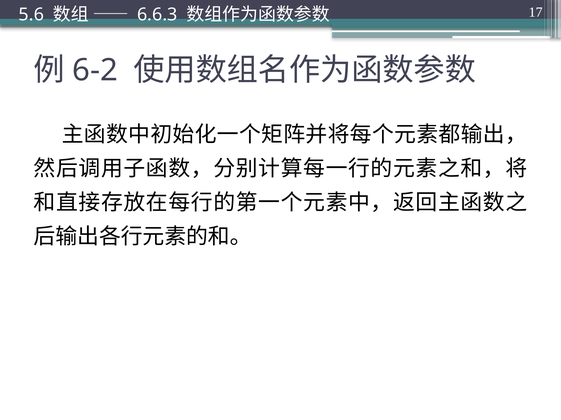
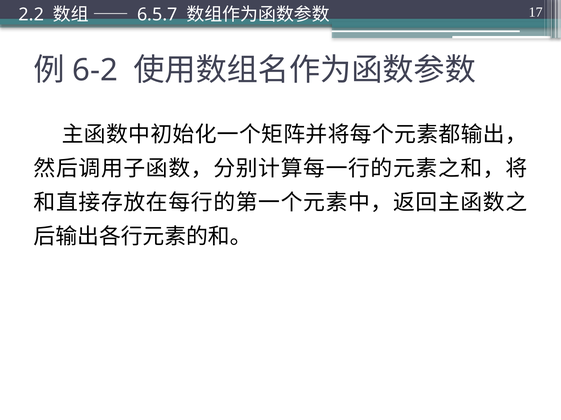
5.6: 5.6 -> 2.2
6.6.3: 6.6.3 -> 6.5.7
